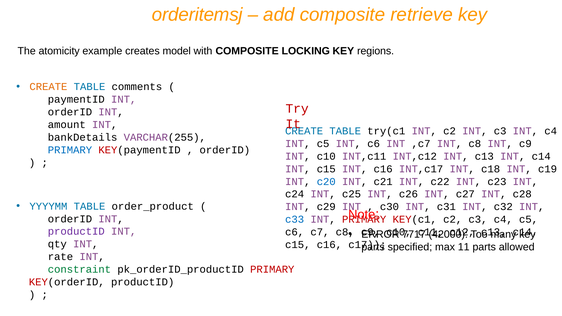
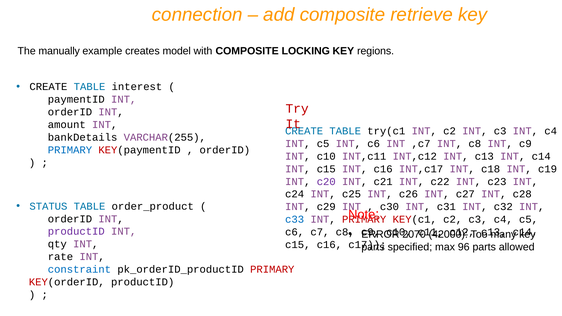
orderitemsj: orderitemsj -> connection
atomicity: atomicity -> manually
CREATE at (48, 87) colour: orange -> black
comments: comments -> interest
c20 colour: blue -> purple
YYYYMM: YYYYMM -> STATUS
7717: 7717 -> 2070
11: 11 -> 96
constraint colour: green -> blue
